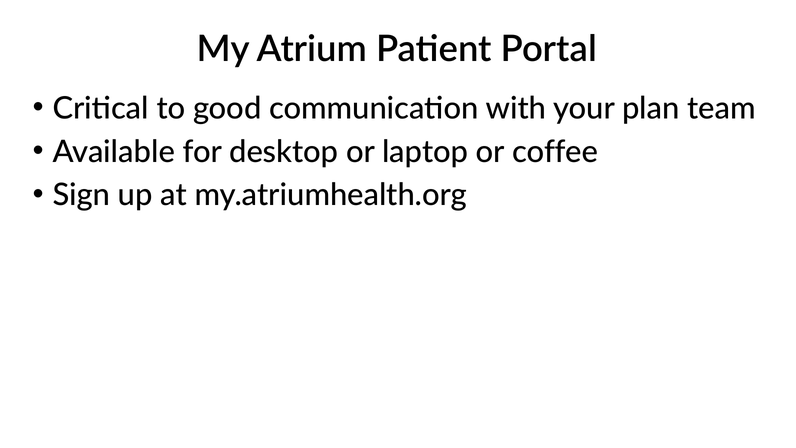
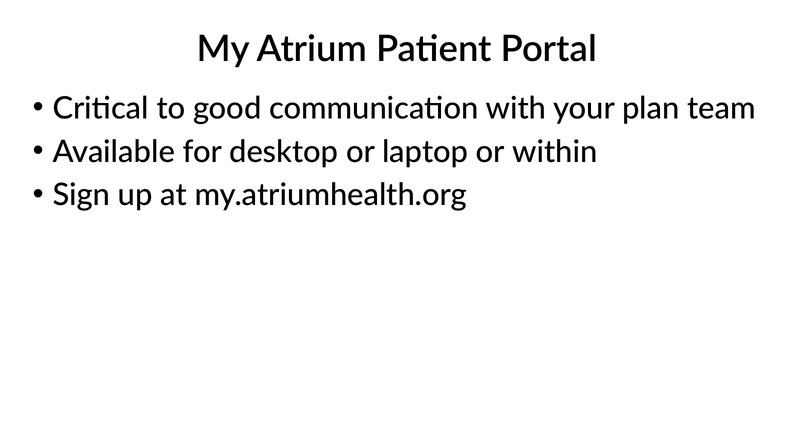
coffee: coffee -> within
